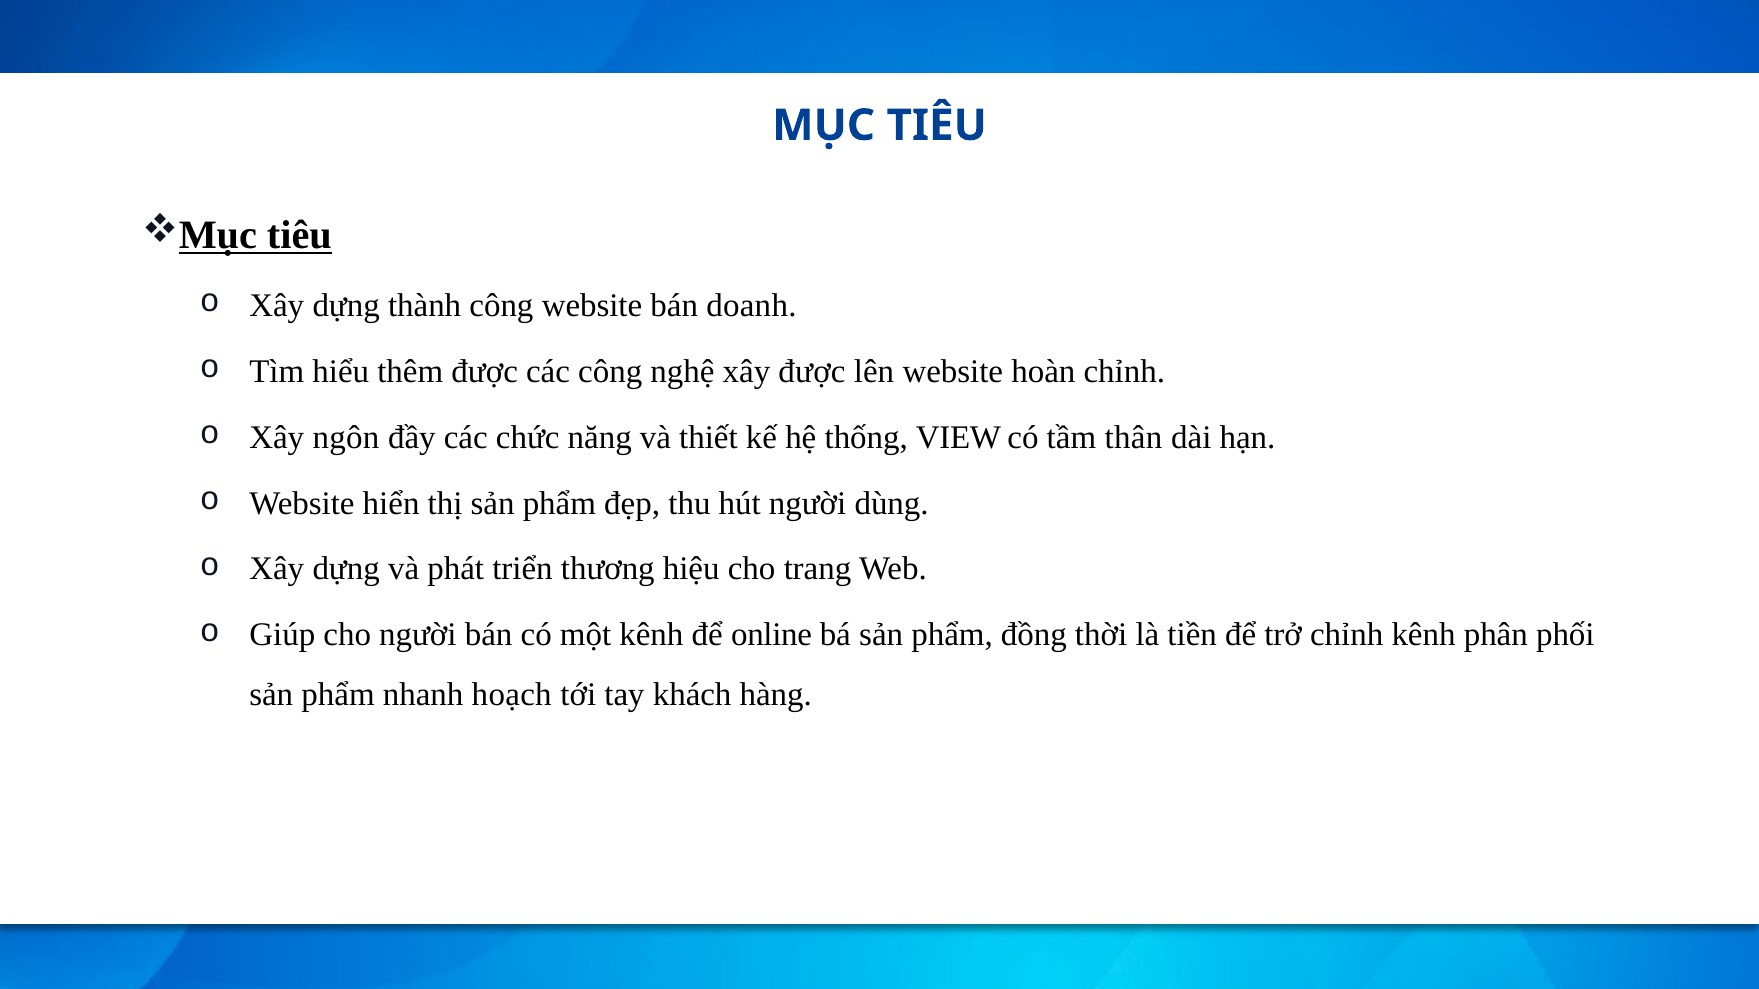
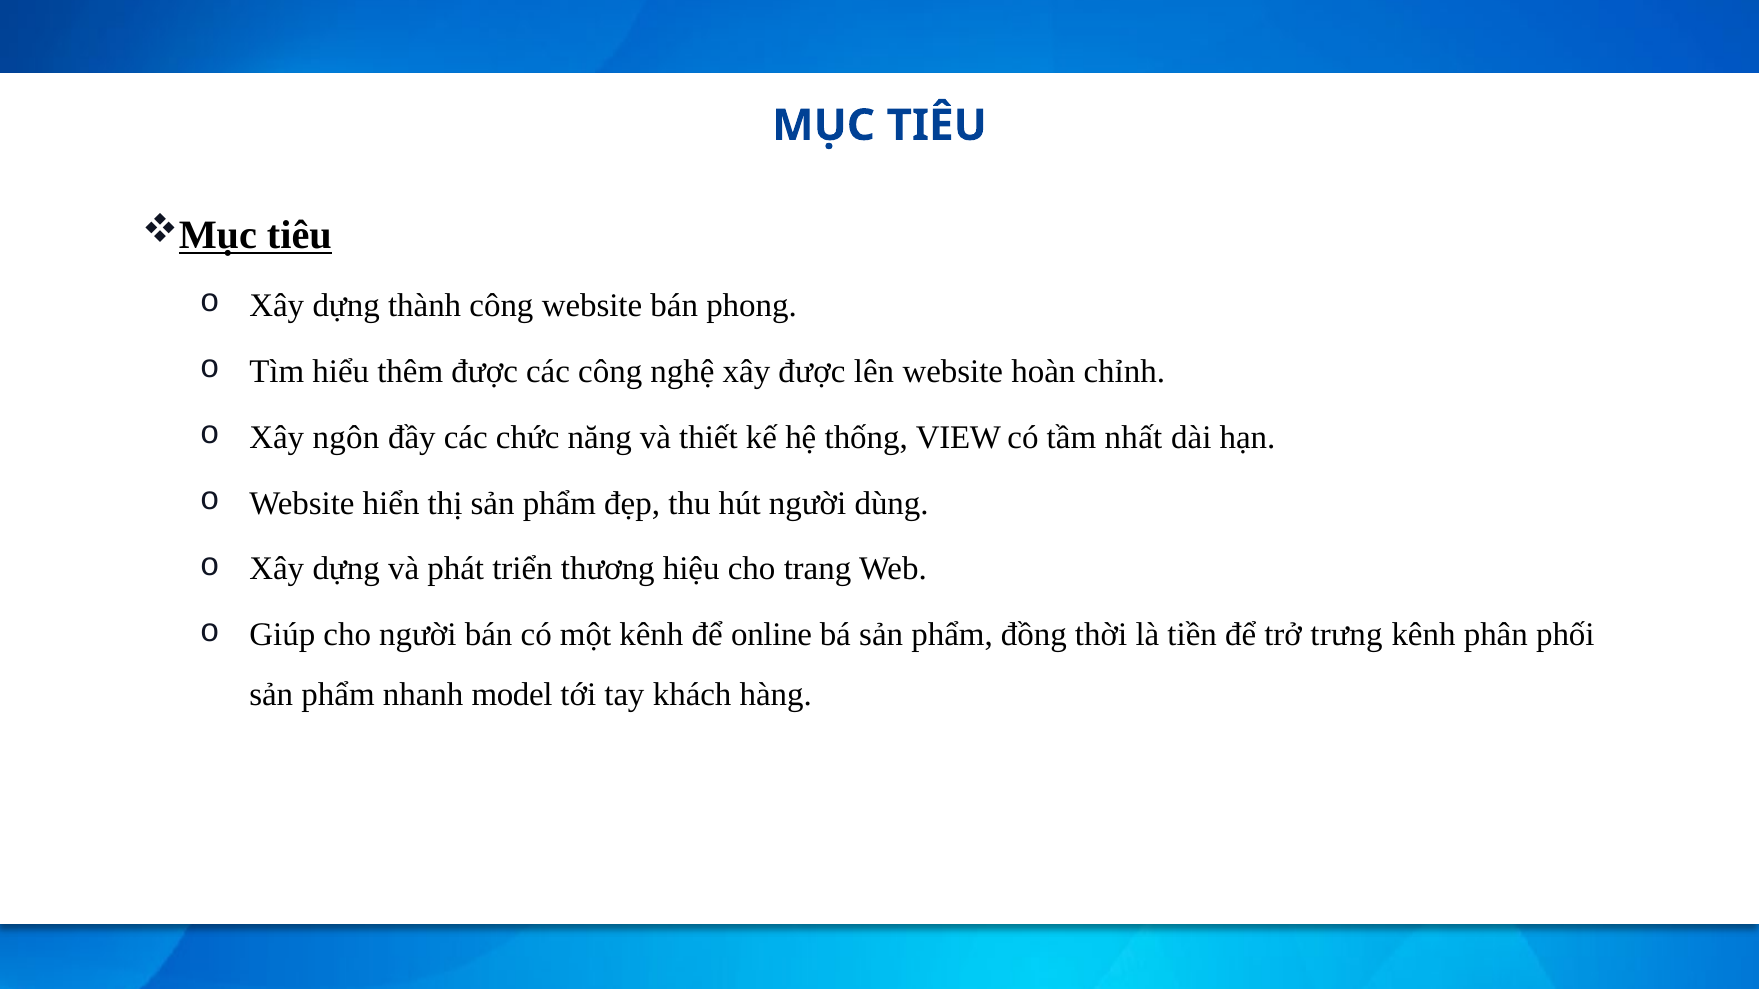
doanh: doanh -> phong
thân: thân -> nhất
trở chỉnh: chỉnh -> trưng
hoạch: hoạch -> model
